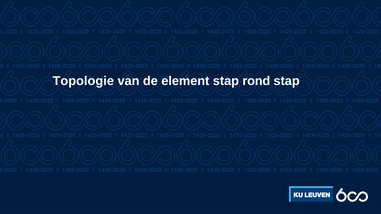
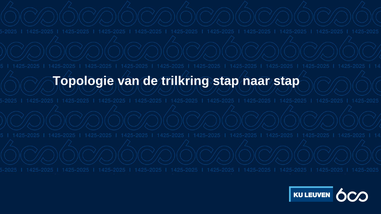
element: element -> trilkring
rond: rond -> naar
